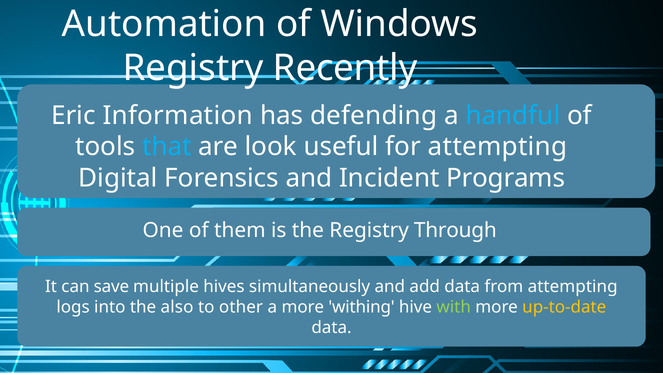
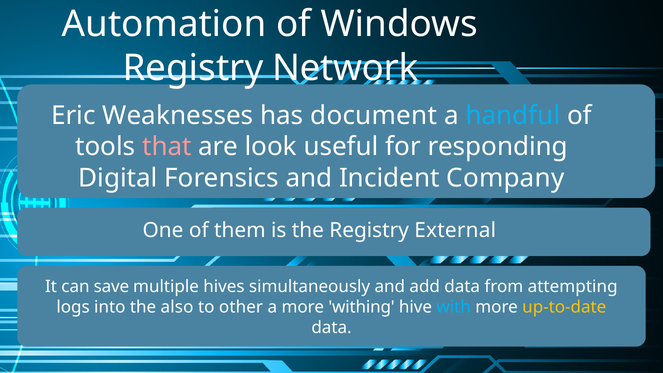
Recently: Recently -> Network
Information: Information -> Weaknesses
defending: defending -> document
that colour: light blue -> pink
for attempting: attempting -> responding
Programs: Programs -> Company
Through: Through -> External
with colour: light green -> light blue
